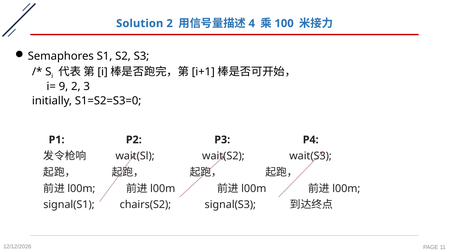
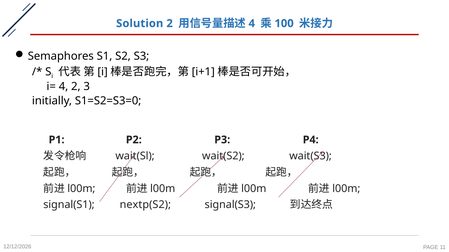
i= 9: 9 -> 4
chairs(S2: chairs(S2 -> nextp(S2
